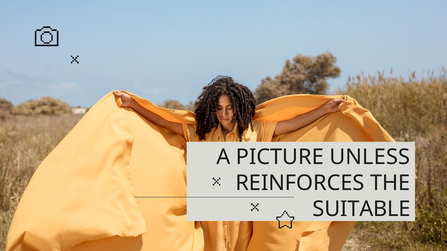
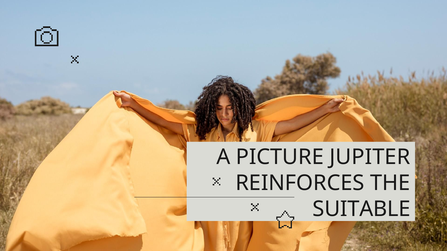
UNLESS: UNLESS -> JUPITER
